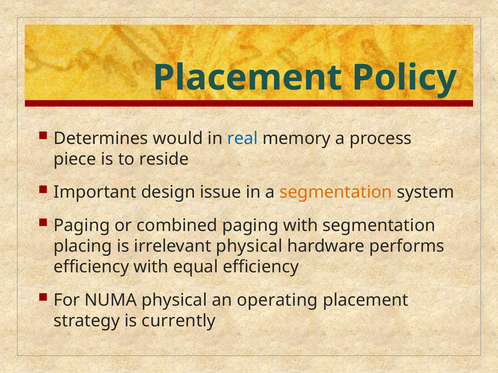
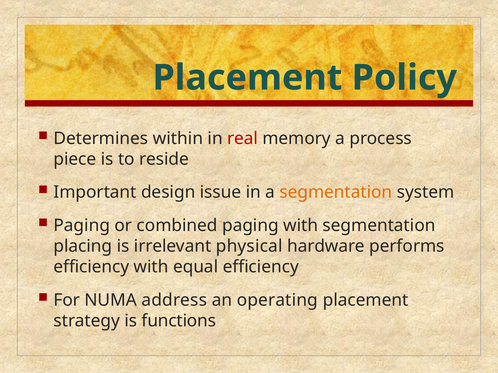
would: would -> within
real colour: blue -> red
NUMA physical: physical -> address
currently: currently -> functions
